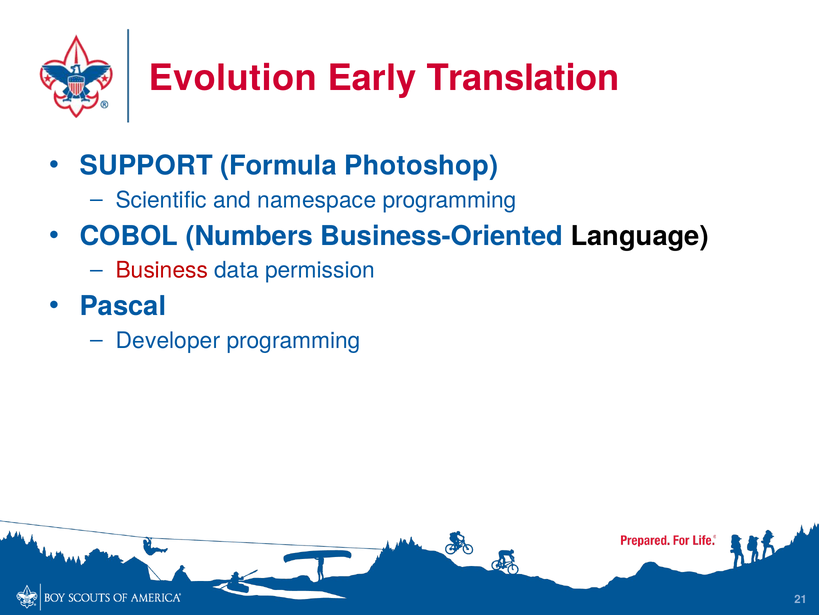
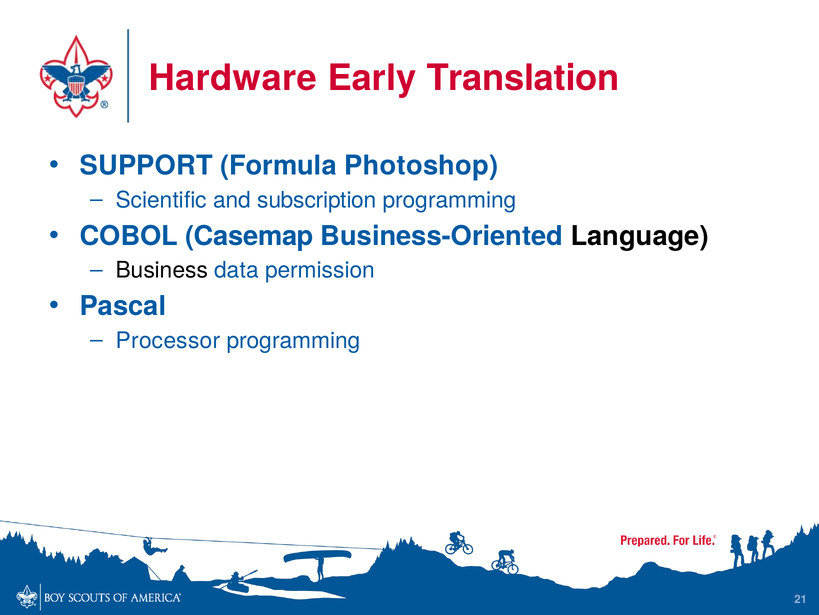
Evolution: Evolution -> Hardware
namespace: namespace -> subscription
Numbers: Numbers -> Casemap
Business colour: red -> black
Developer: Developer -> Processor
